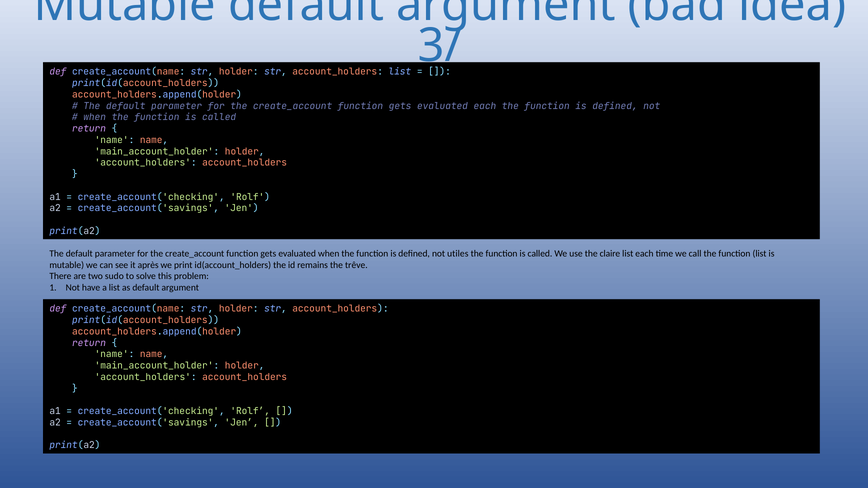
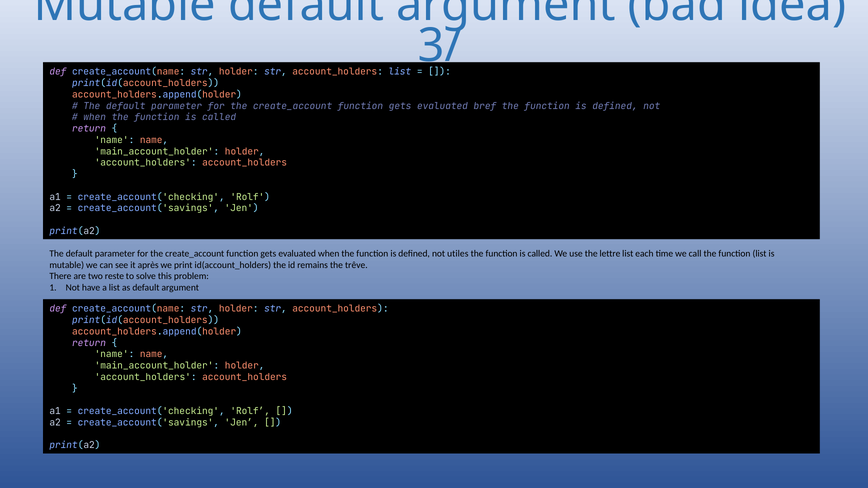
evaluated each: each -> bref
claire: claire -> lettre
sudo: sudo -> reste
